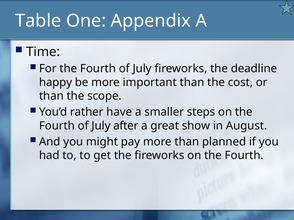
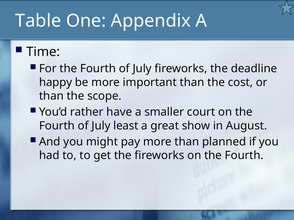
steps: steps -> court
after: after -> least
